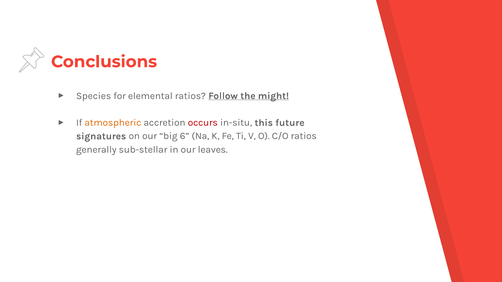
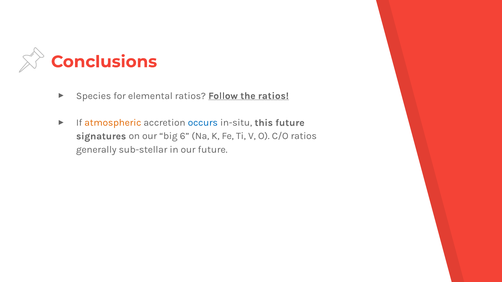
the might: might -> ratios
occurs colour: red -> blue
our leaves: leaves -> future
